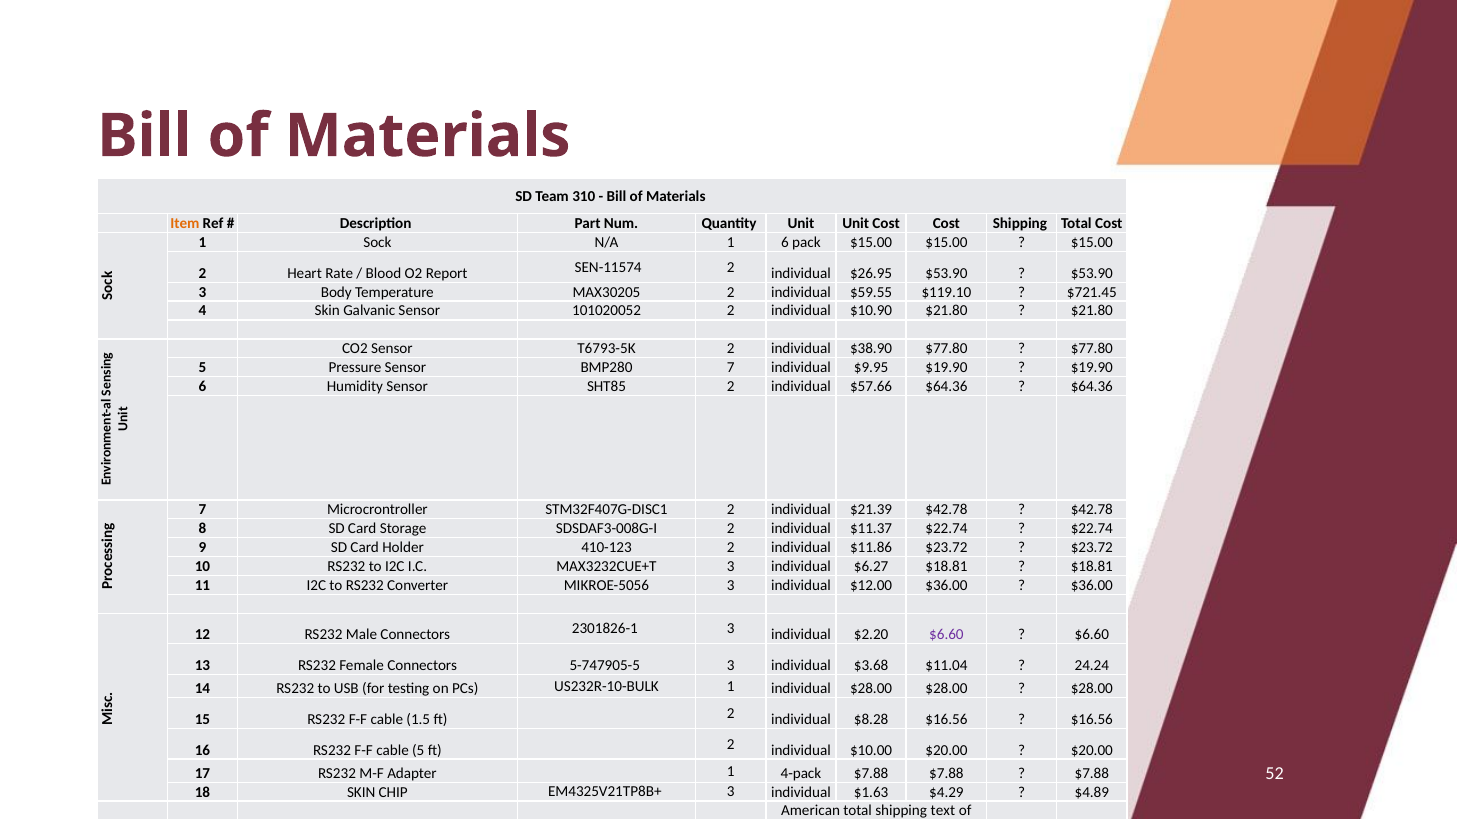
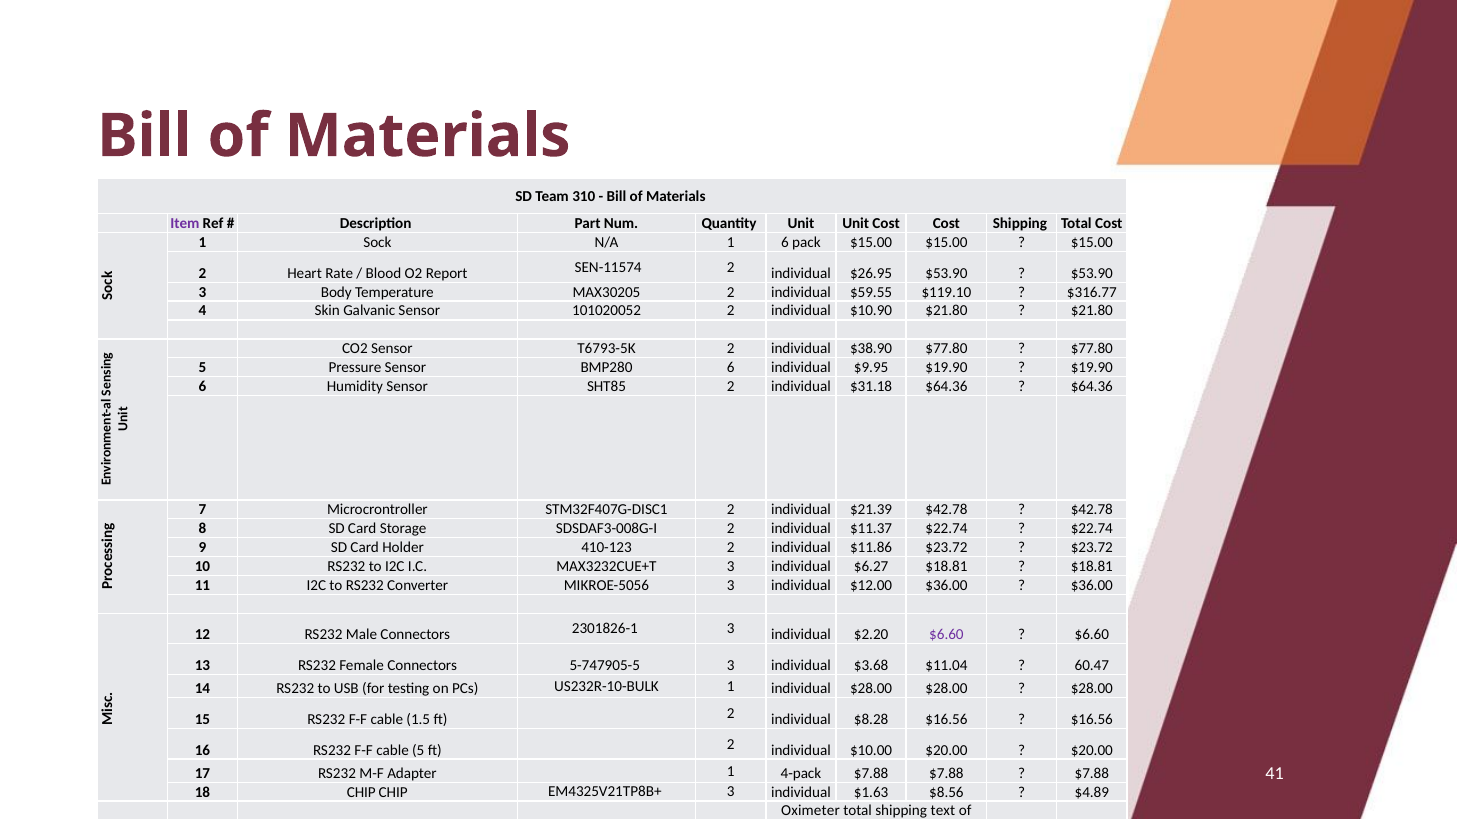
Item colour: orange -> purple
$721.45: $721.45 -> $316.77
BMP280 7: 7 -> 6
$57.66: $57.66 -> $31.18
24.24: 24.24 -> 60.47
52: 52 -> 41
18 SKIN: SKIN -> CHIP
$4.29: $4.29 -> $8.56
American: American -> Oximeter
